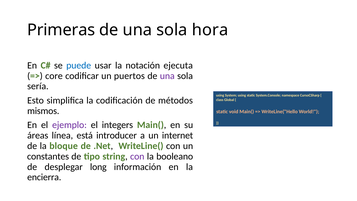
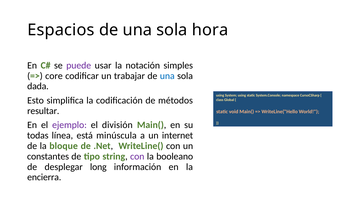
Primeras: Primeras -> Espacios
puede colour: blue -> purple
ejecuta: ejecuta -> simples
puertos: puertos -> trabajar
una at (167, 76) colour: purple -> blue
sería: sería -> dada
mismos: mismos -> resultar
integers: integers -> división
áreas: áreas -> todas
introducer: introducer -> minúscula
